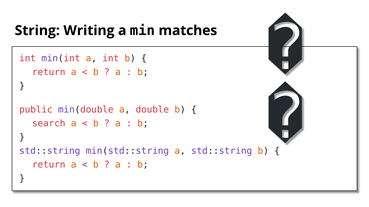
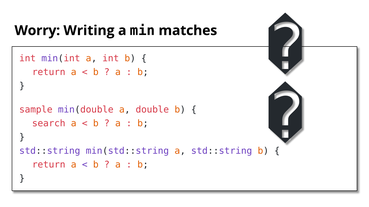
String: String -> Worry
public: public -> sample
